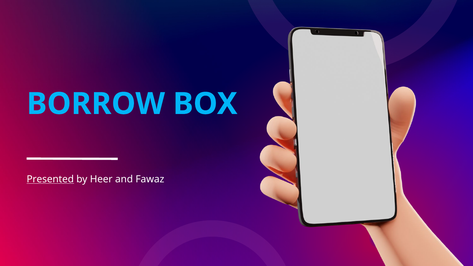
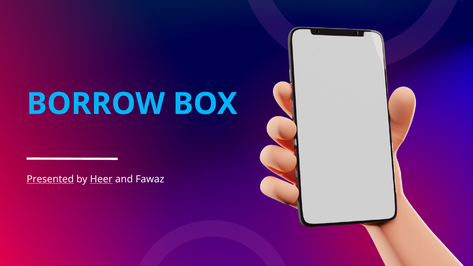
Heer underline: none -> present
